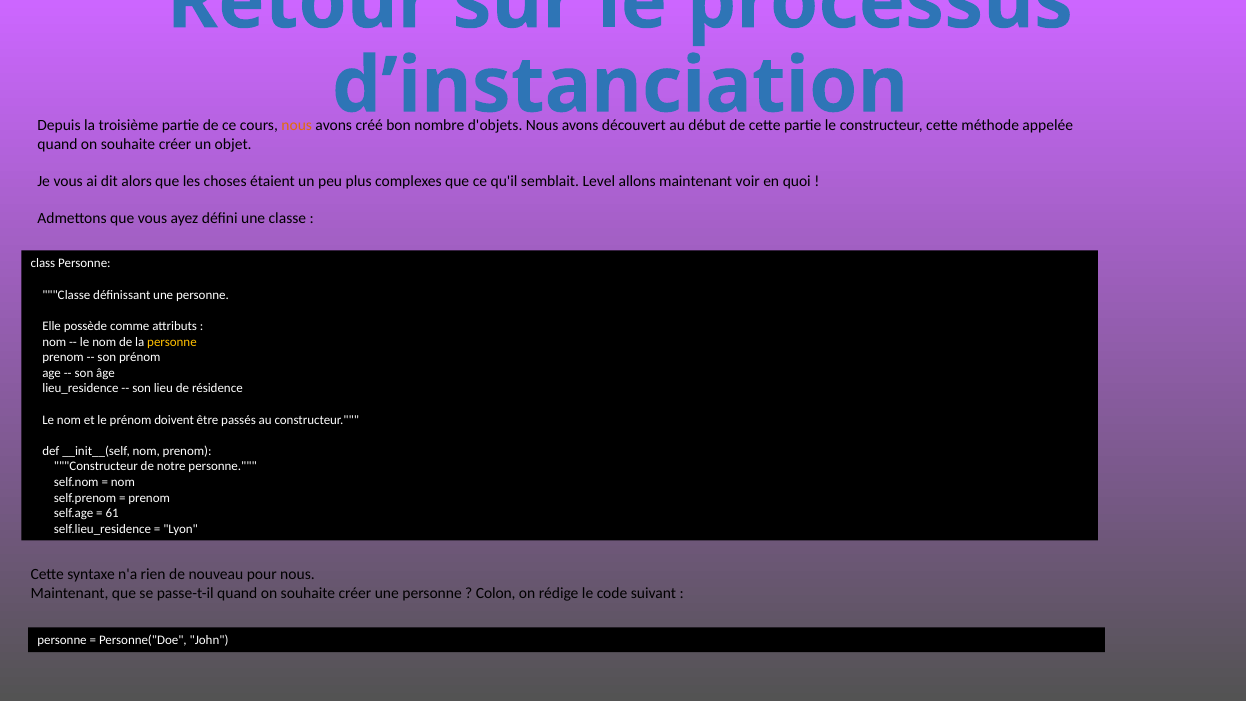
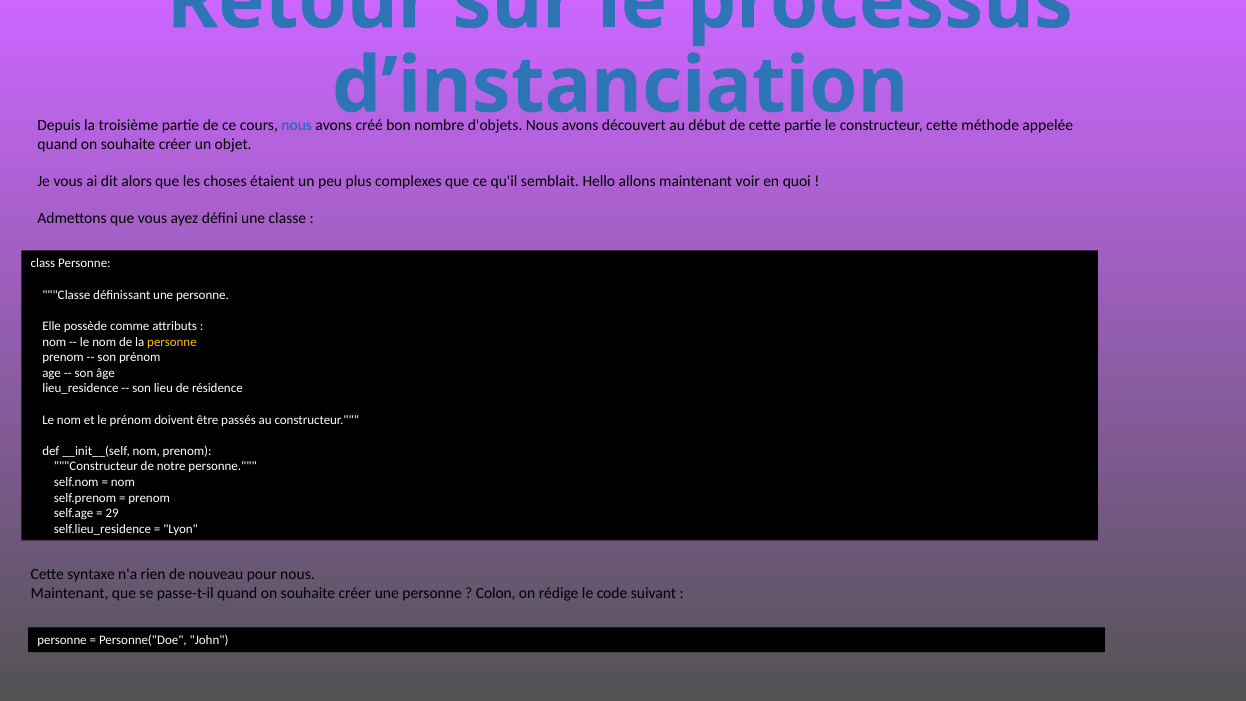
nous at (297, 125) colour: orange -> blue
Level: Level -> Hello
61: 61 -> 29
